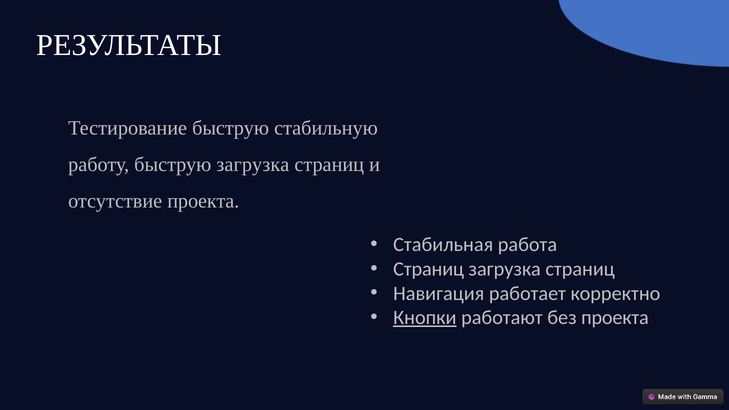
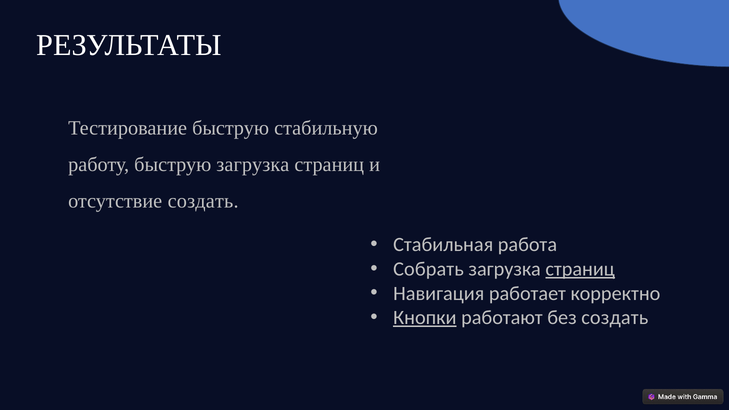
отсутствие проекта: проекта -> создать
Страниц at (429, 269): Страниц -> Собрать
страниц at (580, 269) underline: none -> present
без проекта: проекта -> создать
